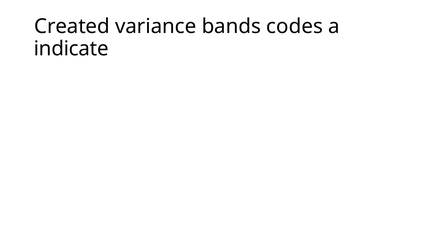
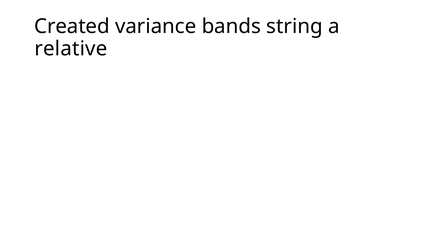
codes: codes -> string
indicate: indicate -> relative
